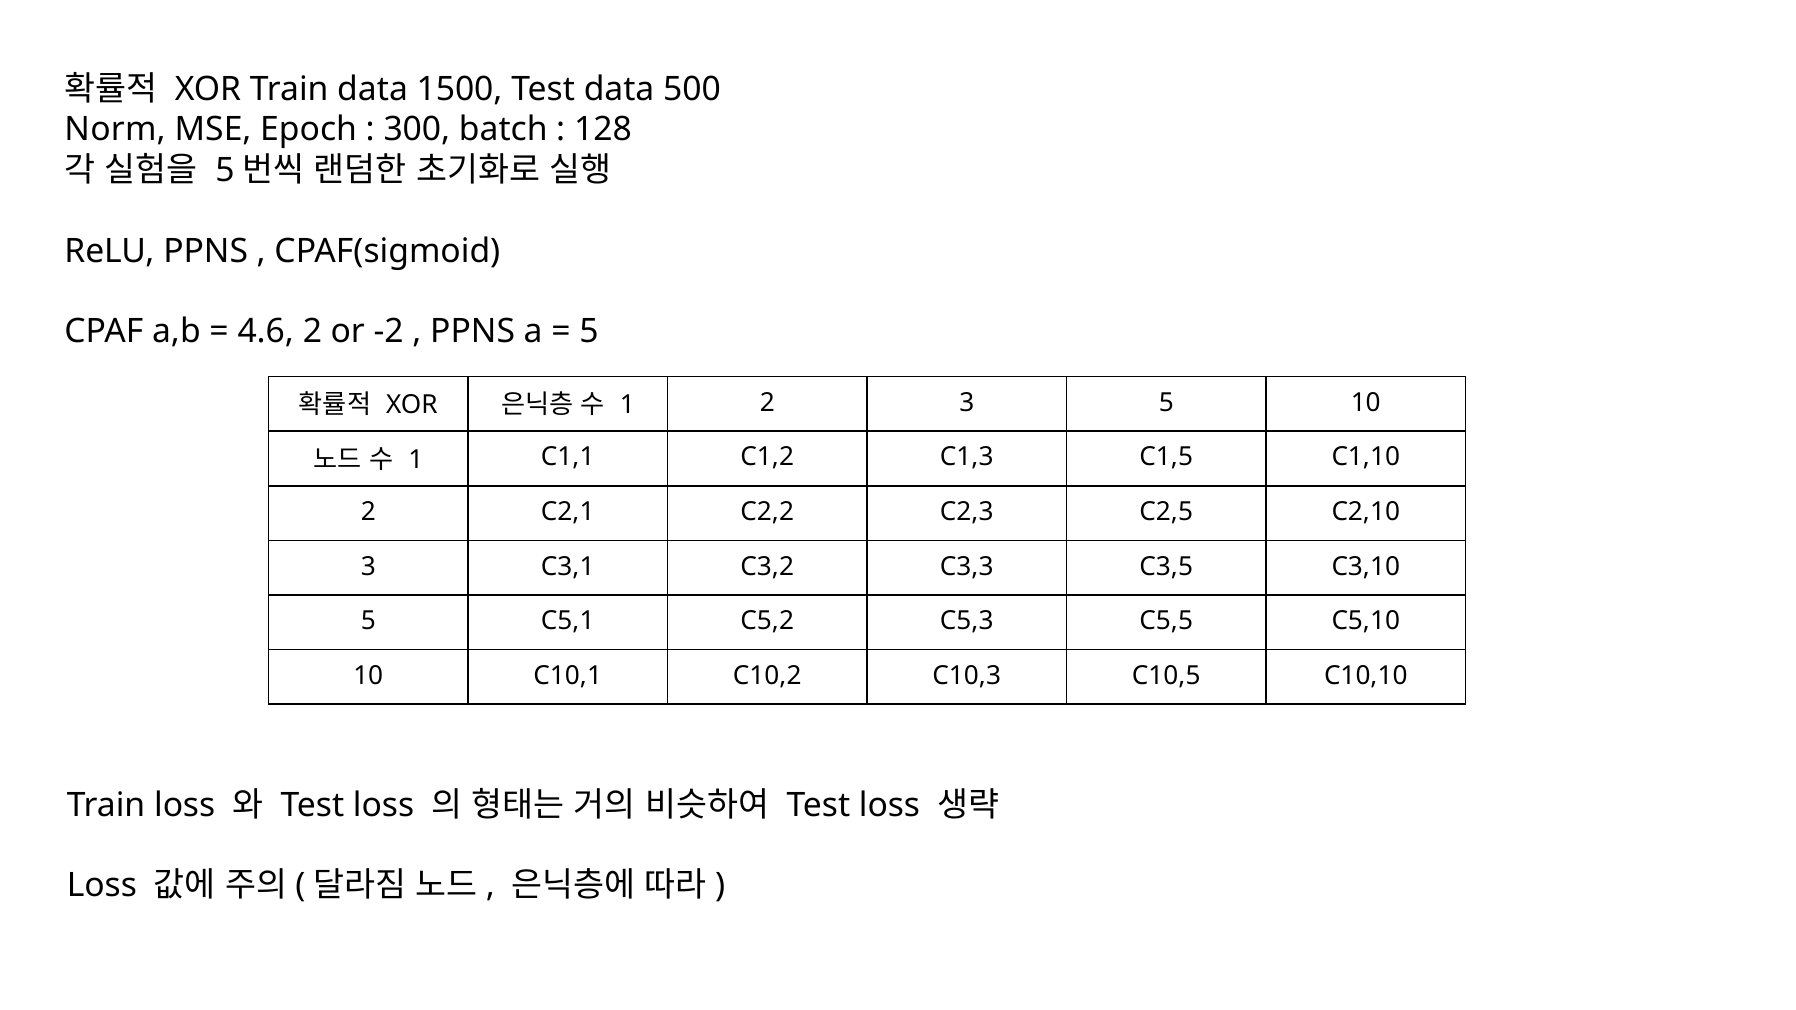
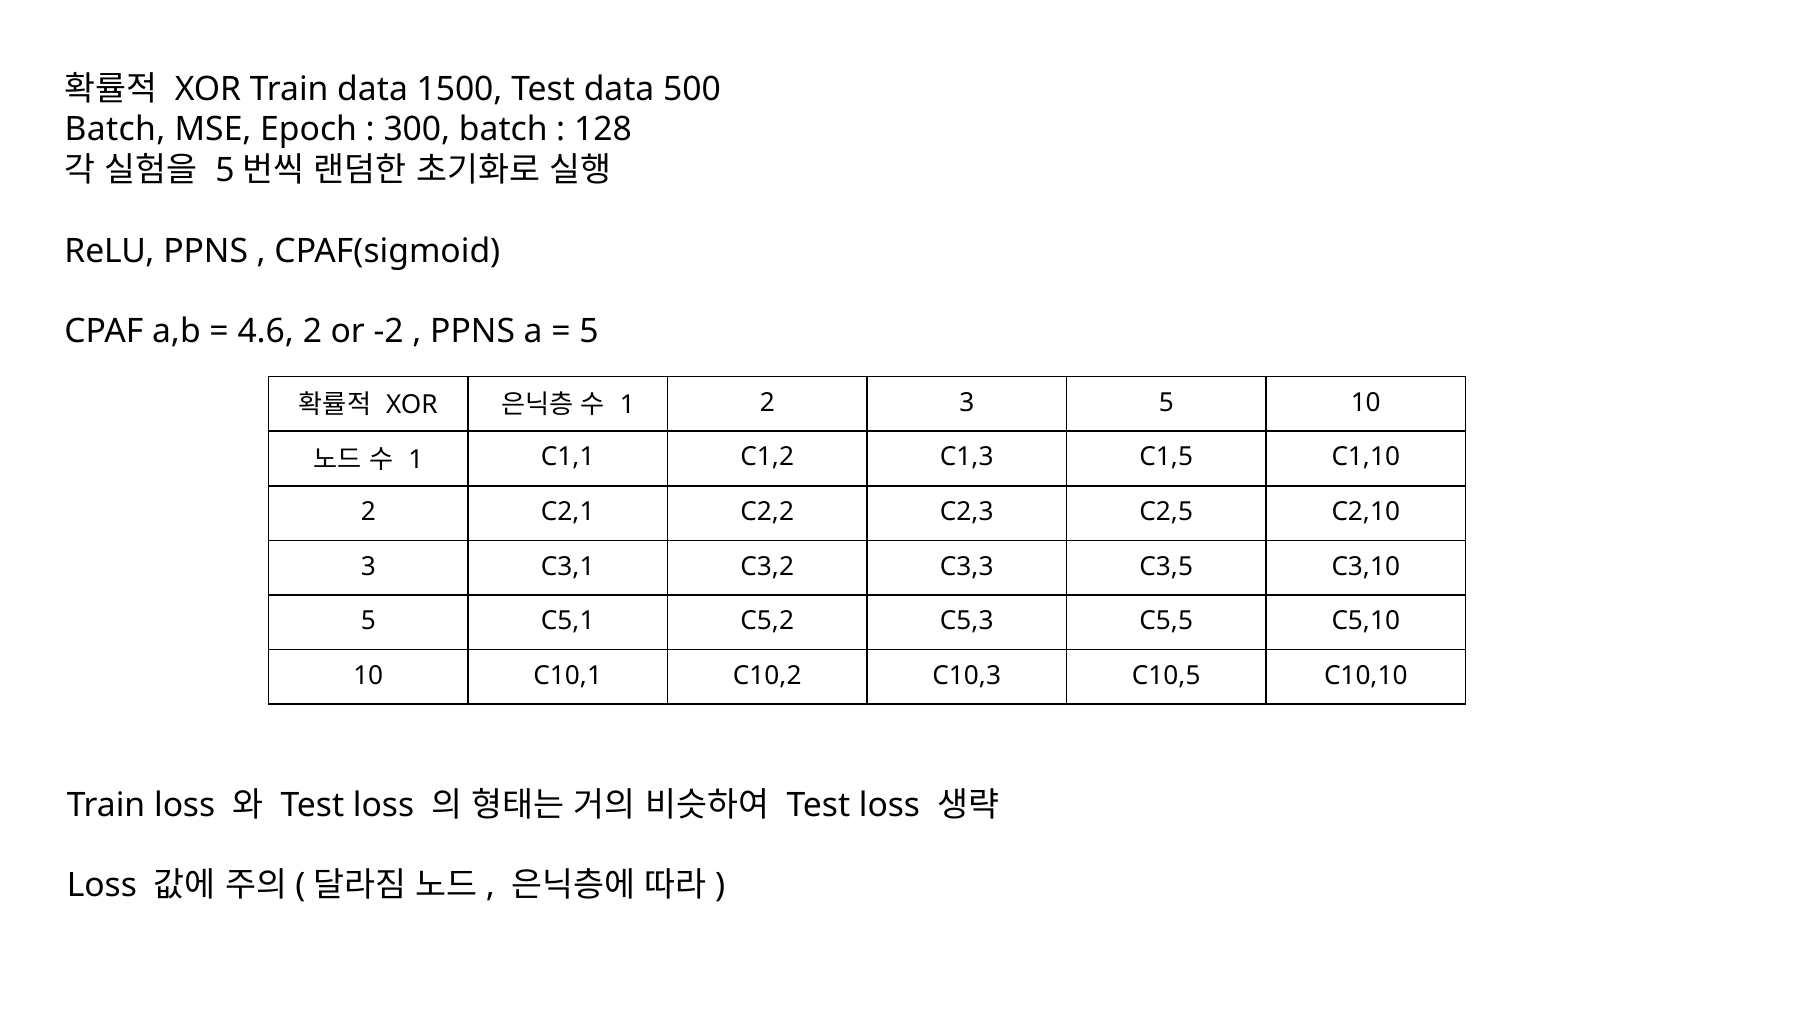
Norm at (115, 130): Norm -> Batch
